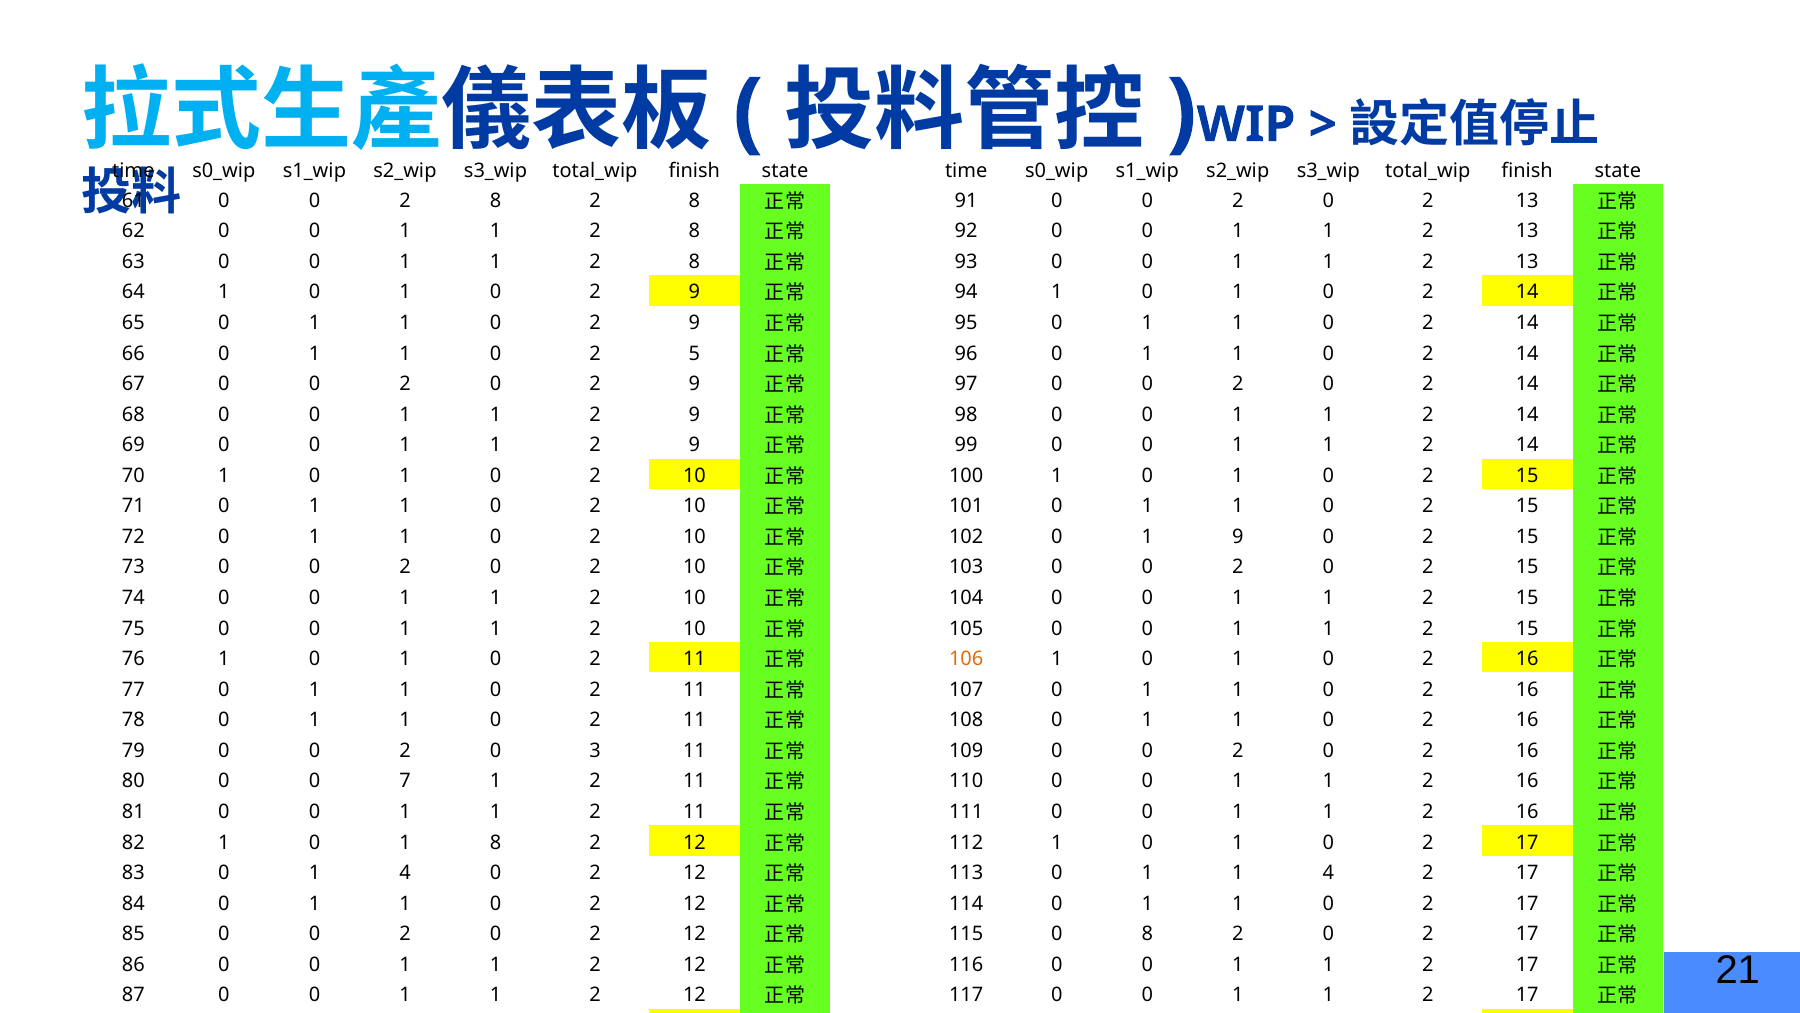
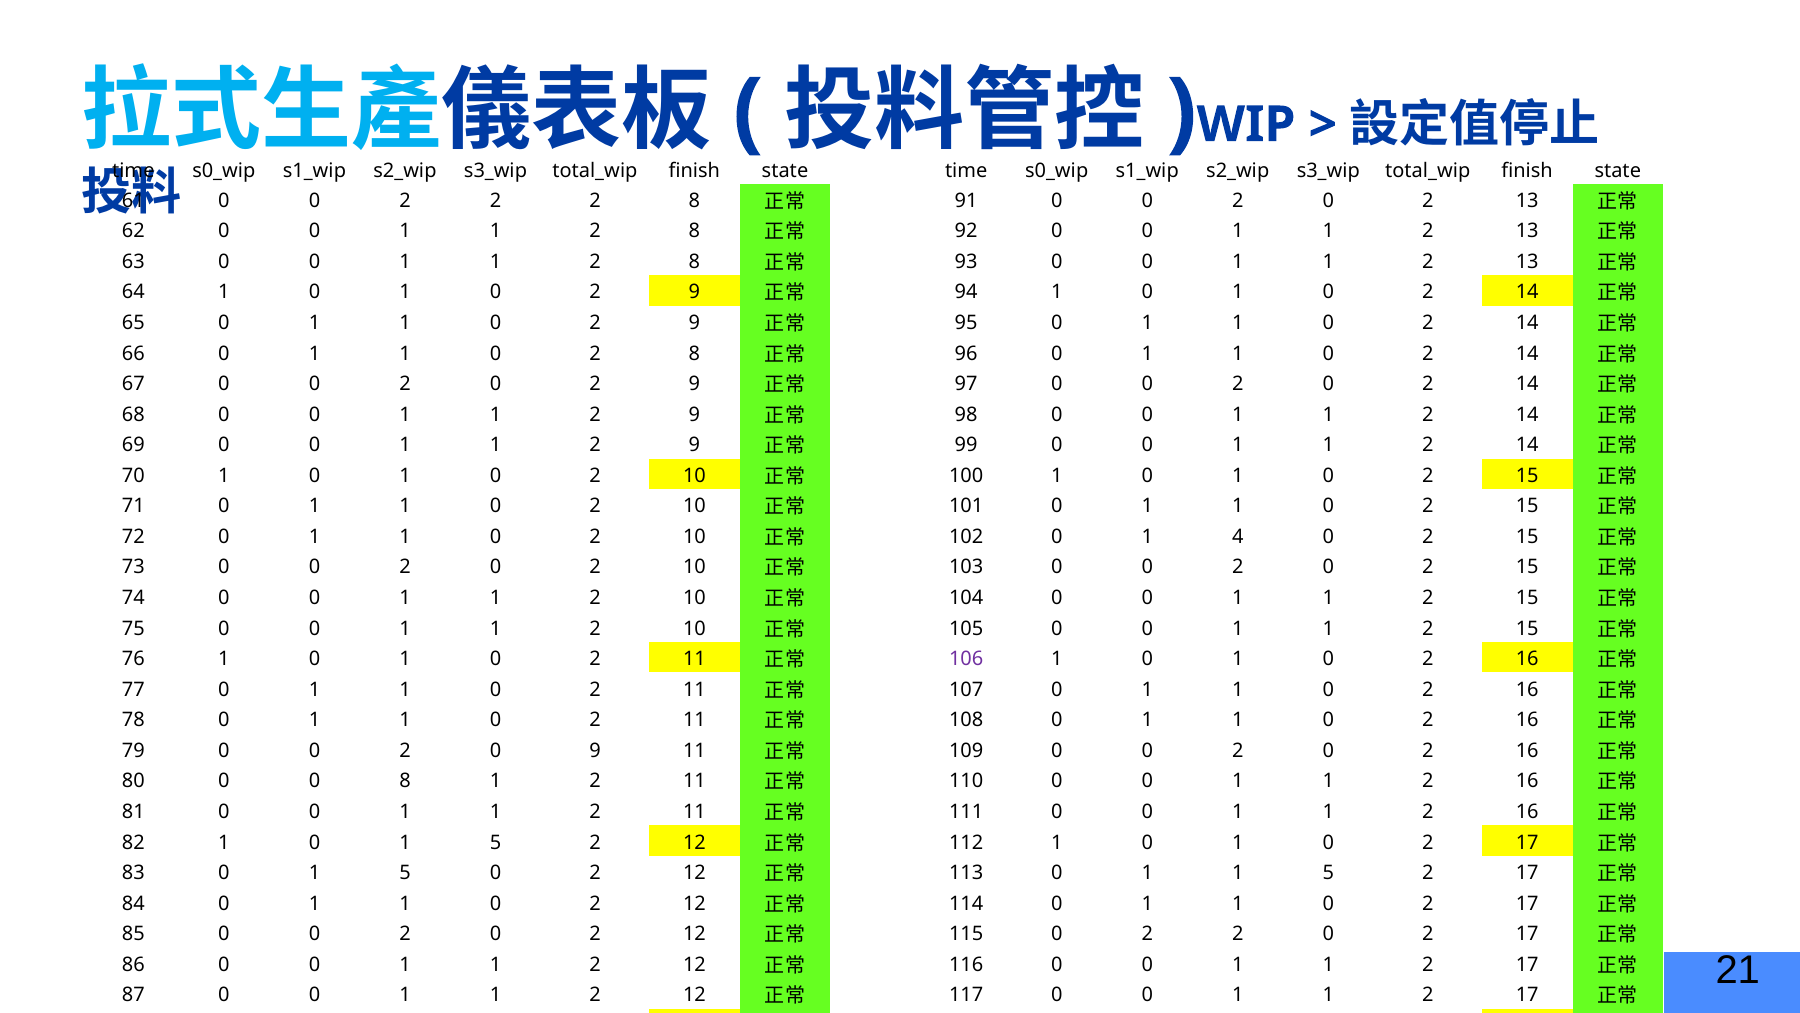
0 0 2 8: 8 -> 2
0 2 5: 5 -> 8
1 9: 9 -> 4
106 colour: orange -> purple
0 3: 3 -> 9
0 7: 7 -> 8
1 0 1 8: 8 -> 5
83 0 1 4: 4 -> 5
1 1 4: 4 -> 5
115 0 8: 8 -> 2
